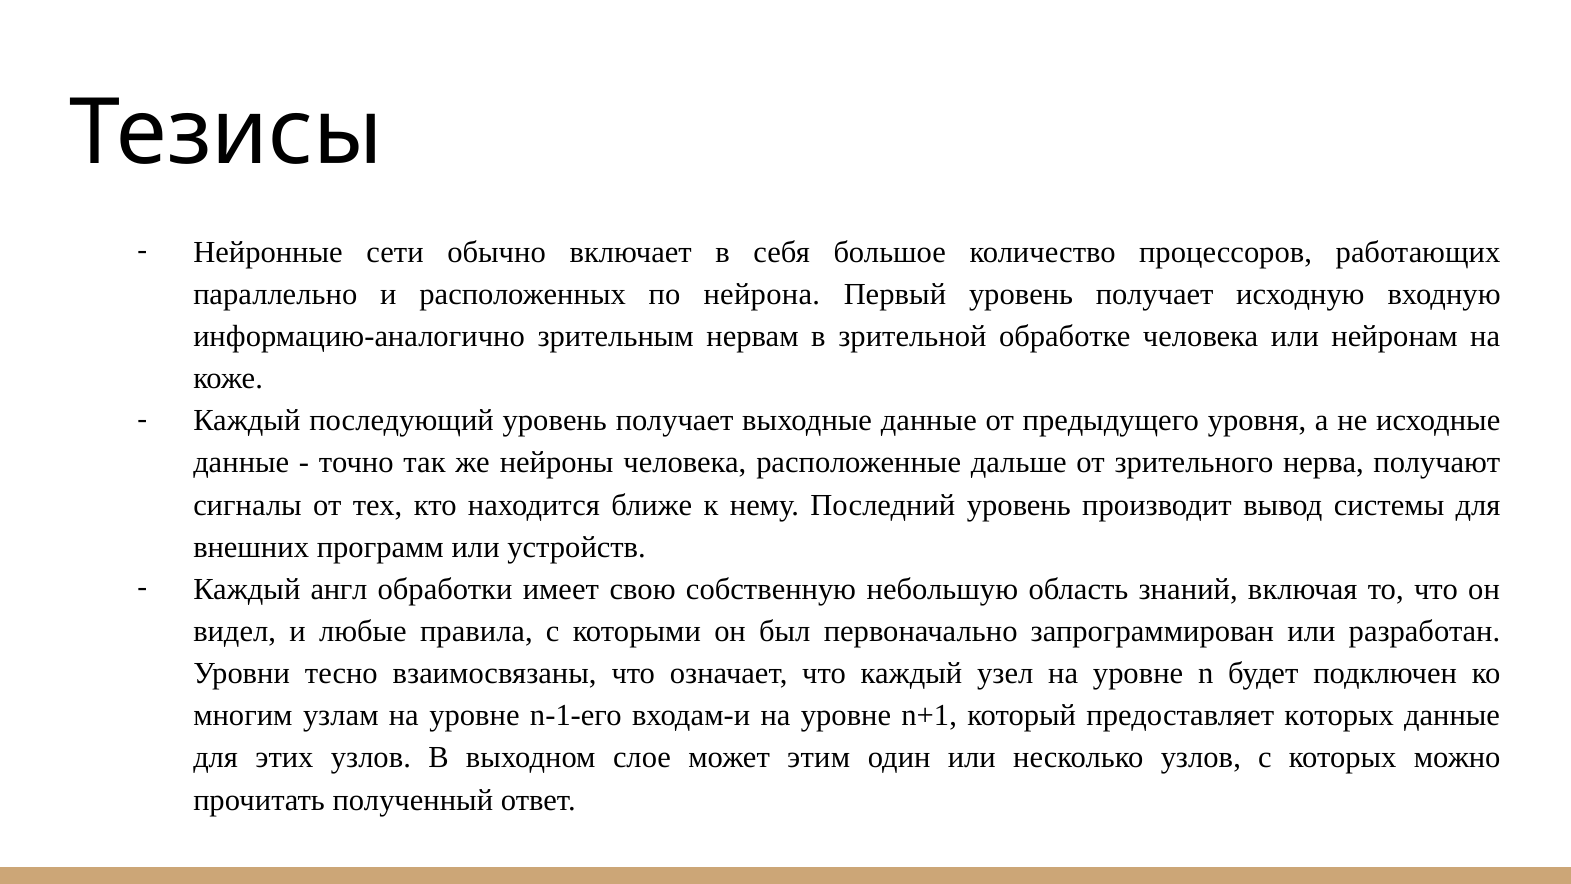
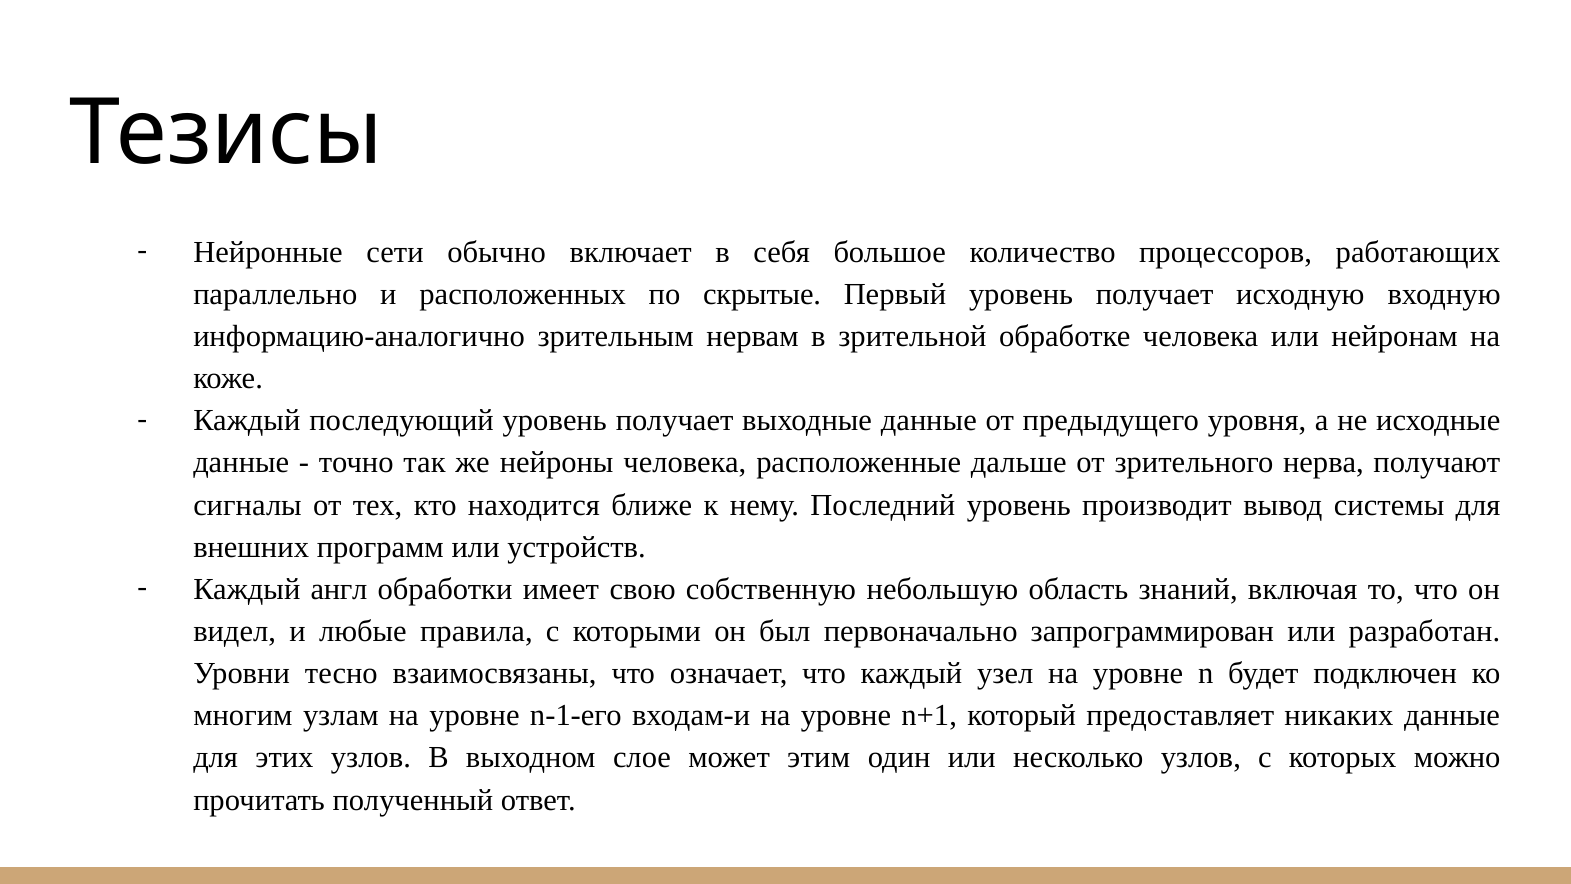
нейрона: нейрона -> скрытые
предоставляет которых: которых -> никаких
